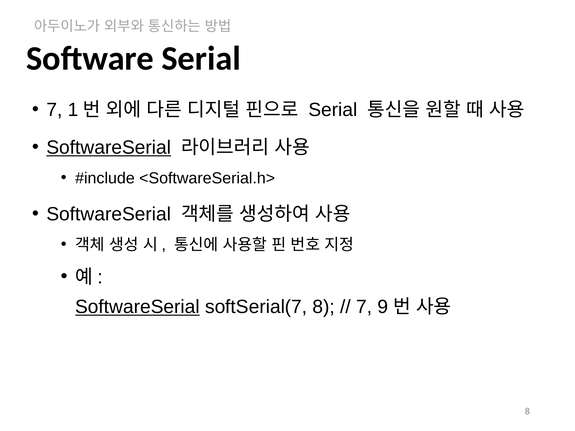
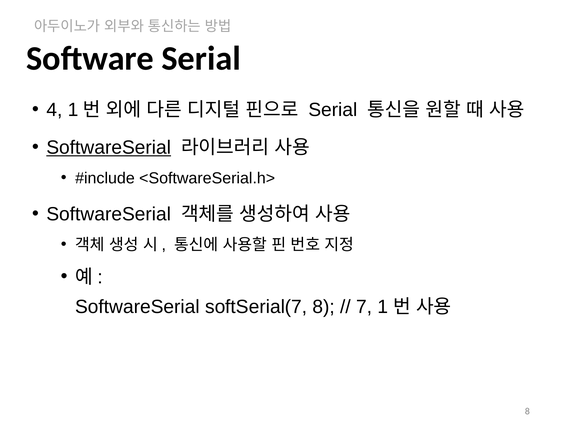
7 at (54, 110): 7 -> 4
SoftwareSerial at (138, 307) underline: present -> none
9: 9 -> 1
